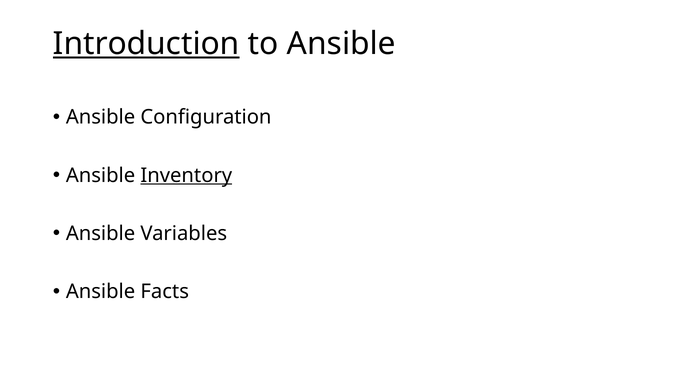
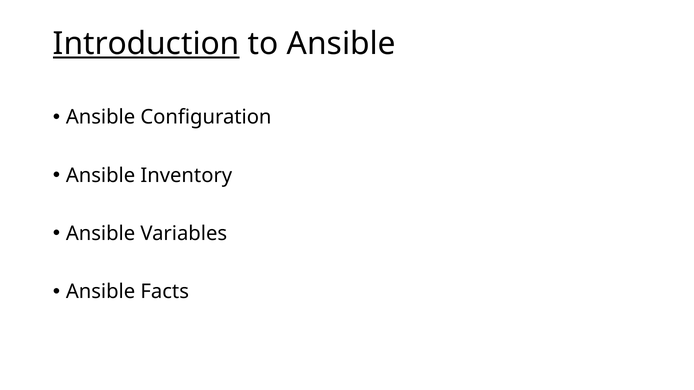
Inventory underline: present -> none
